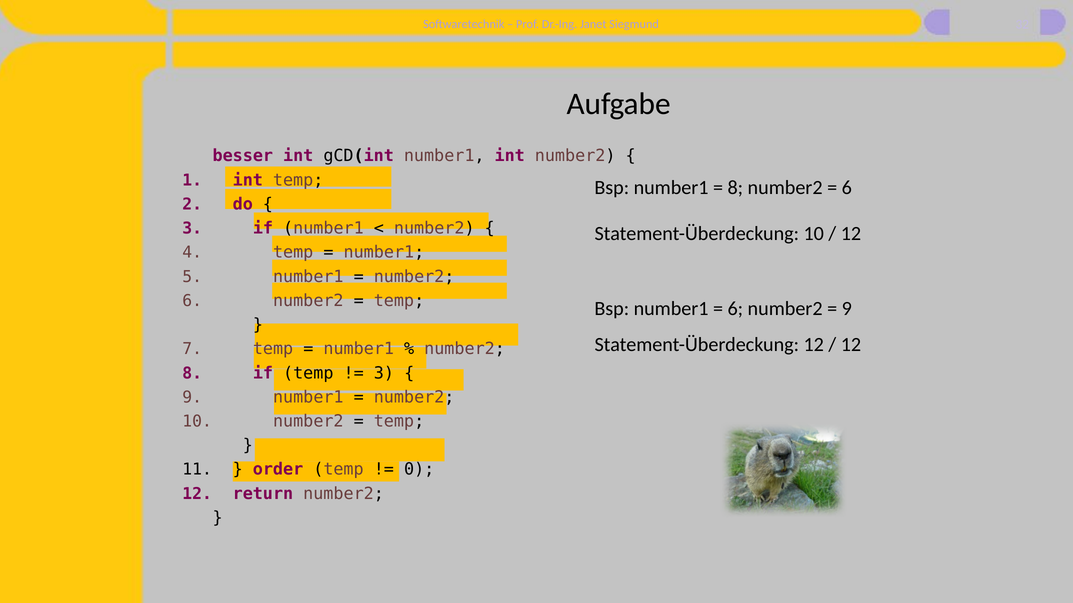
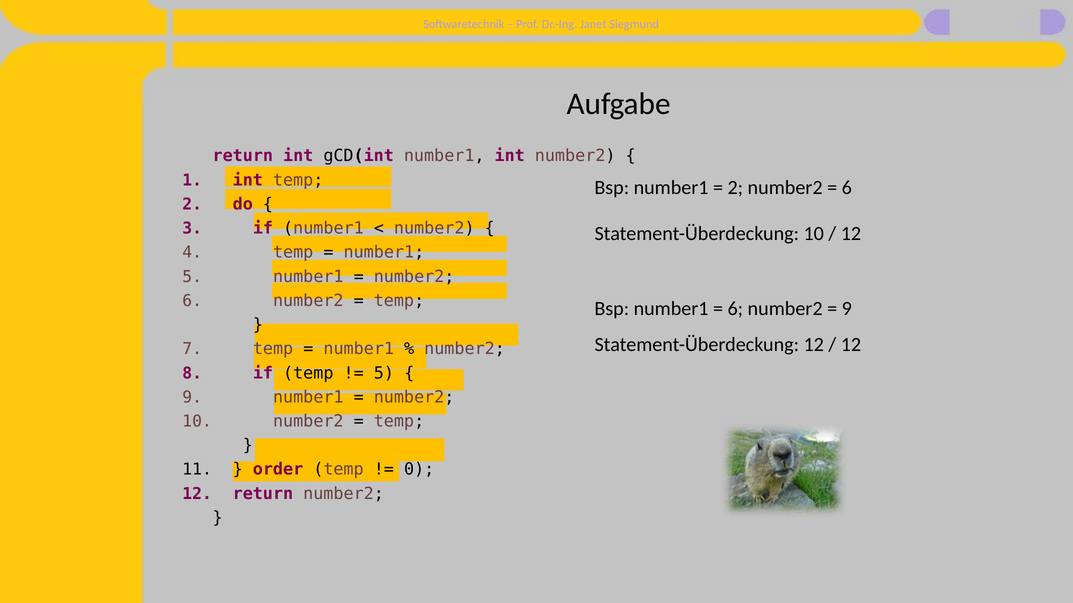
besser at (243, 156): besser -> return
8 at (735, 188): 8 -> 2
3 at (384, 373): 3 -> 5
